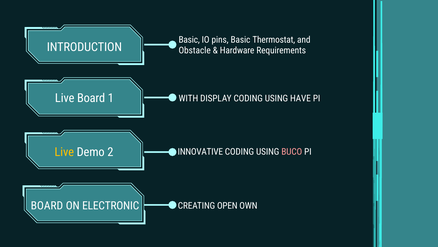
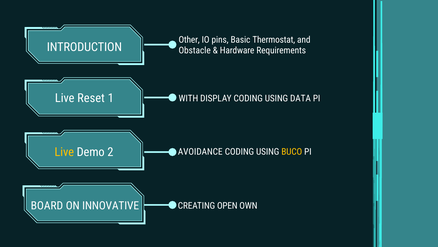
Basic at (189, 40): Basic -> Other
Live Board: Board -> Reset
HAVE: HAVE -> DATA
INNOVATIVE: INNOVATIVE -> AVOIDANCE
BUCO colour: pink -> yellow
ELECTRONIC: ELECTRONIC -> INNOVATIVE
